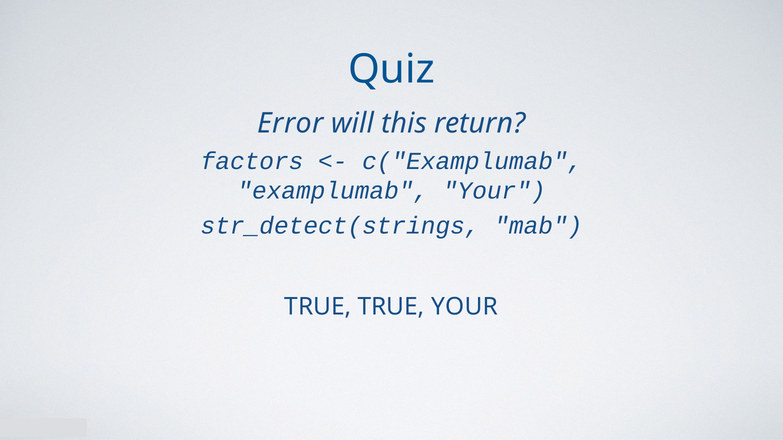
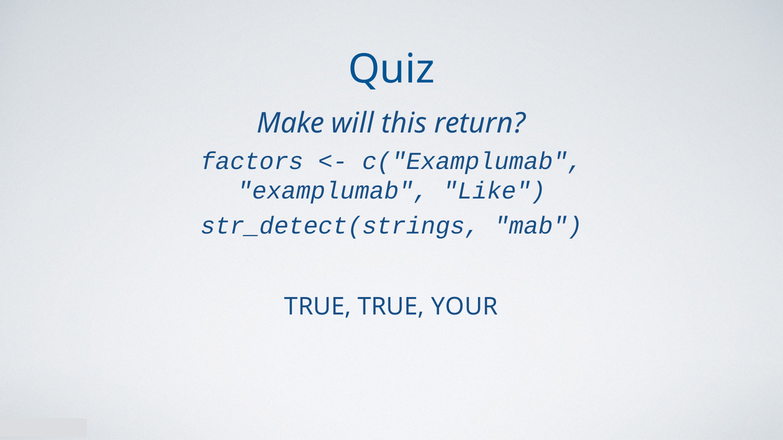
Error: Error -> Make
examplumab Your: Your -> Like
